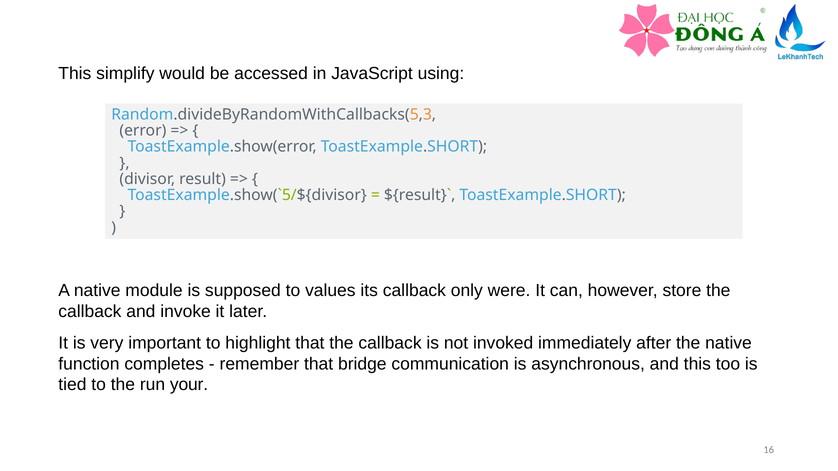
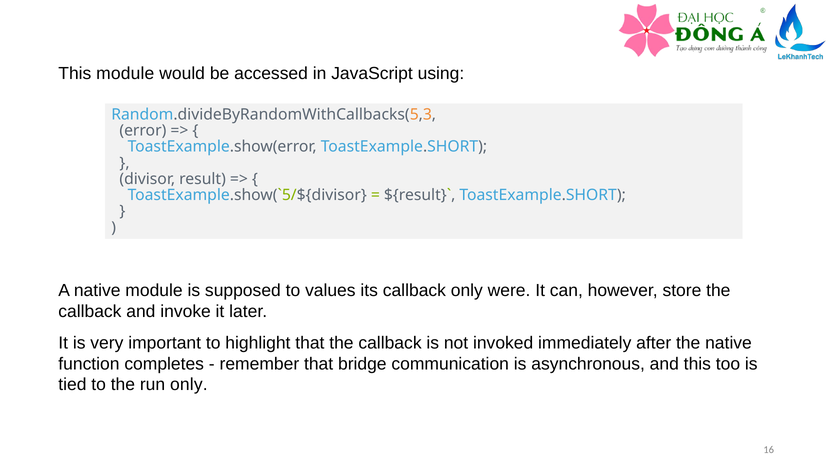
This simplify: simplify -> module
run your: your -> only
